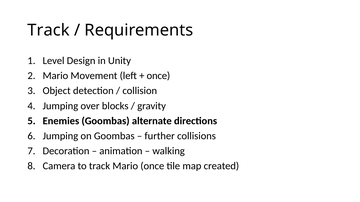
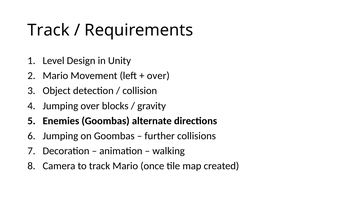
once at (158, 76): once -> over
